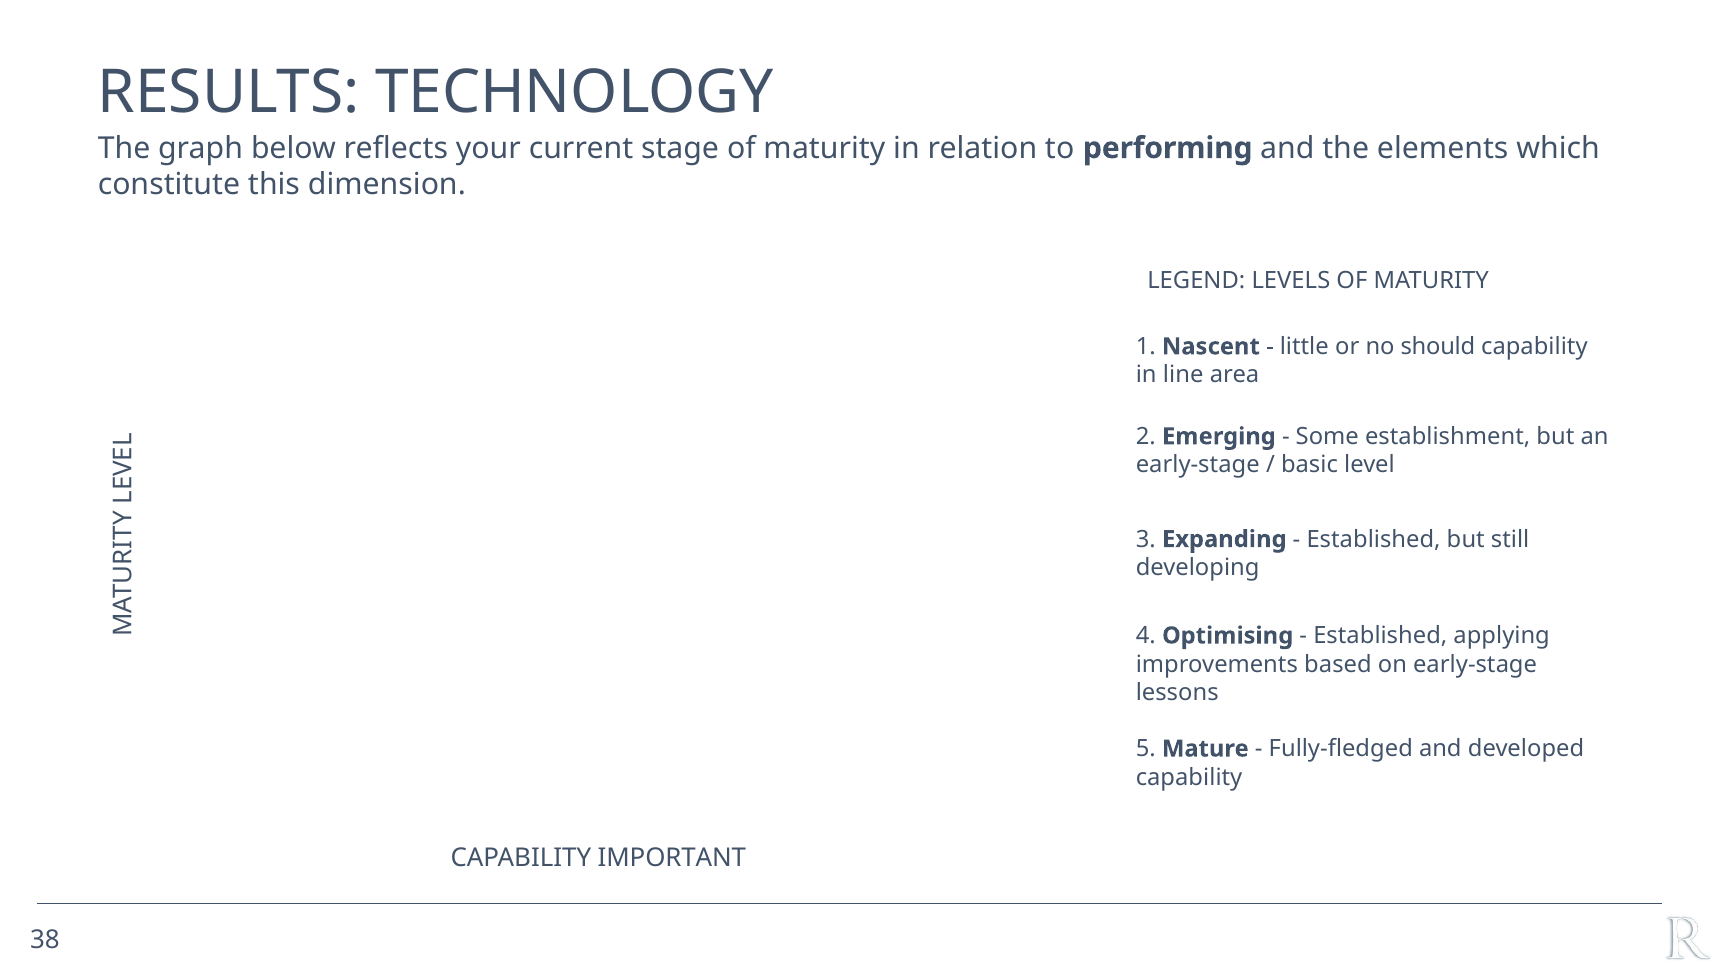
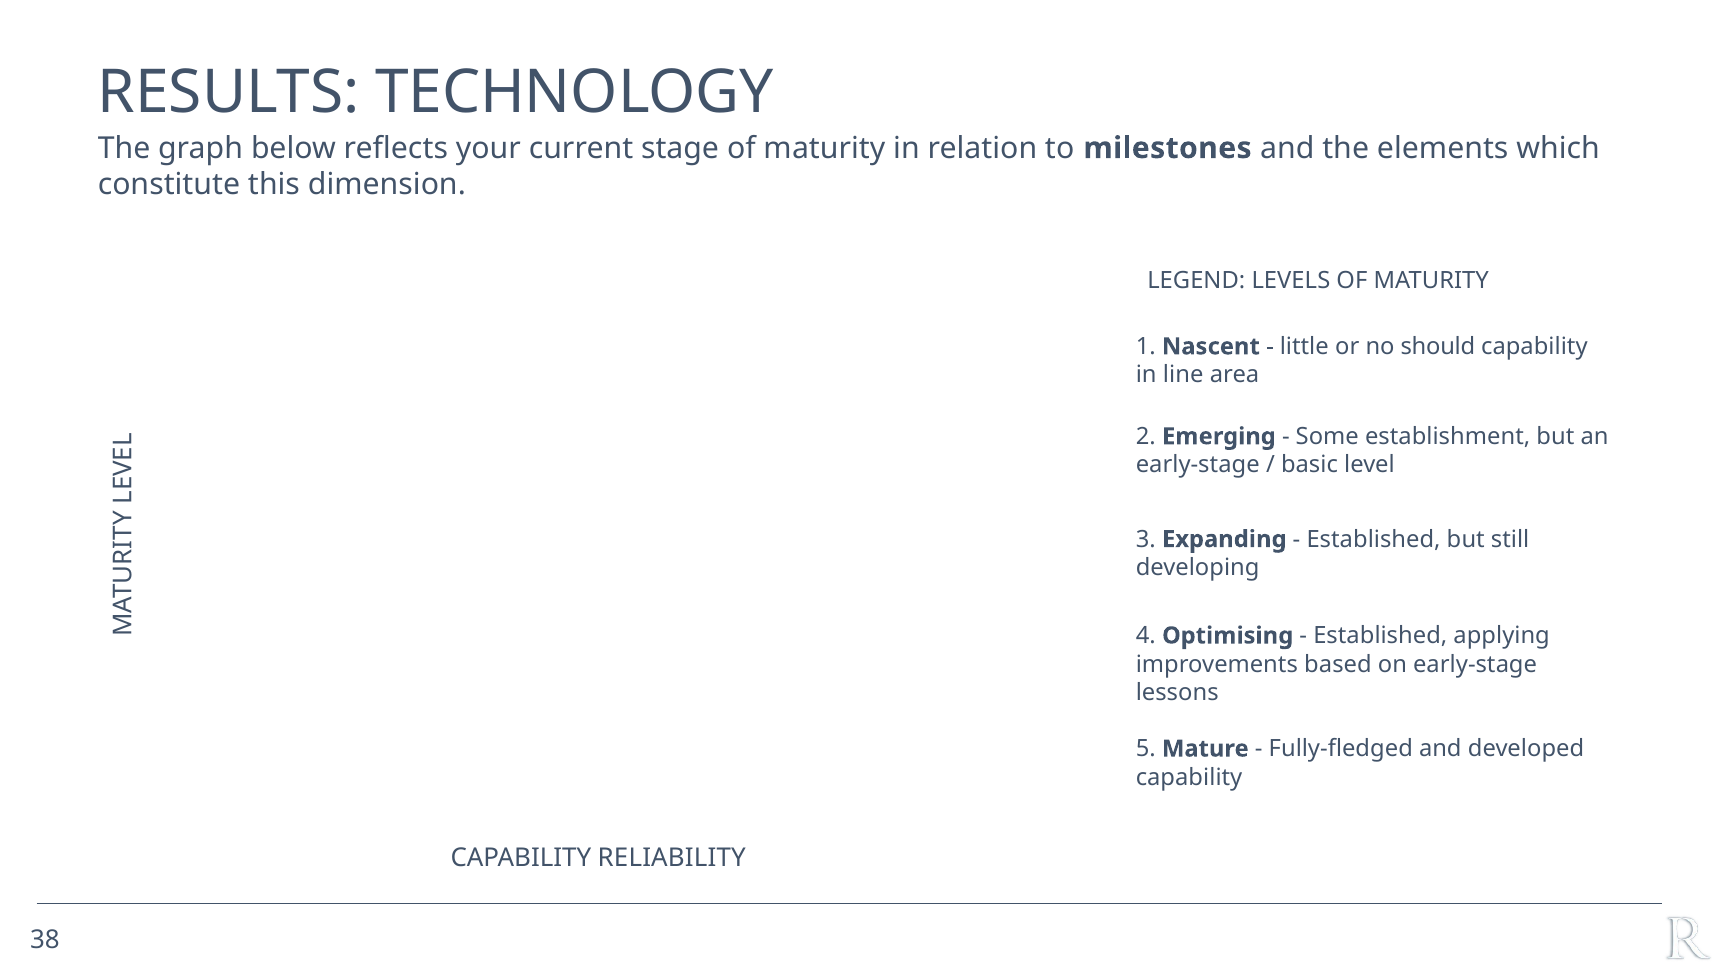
performing: performing -> milestones
IMPORTANT: IMPORTANT -> RELIABILITY
